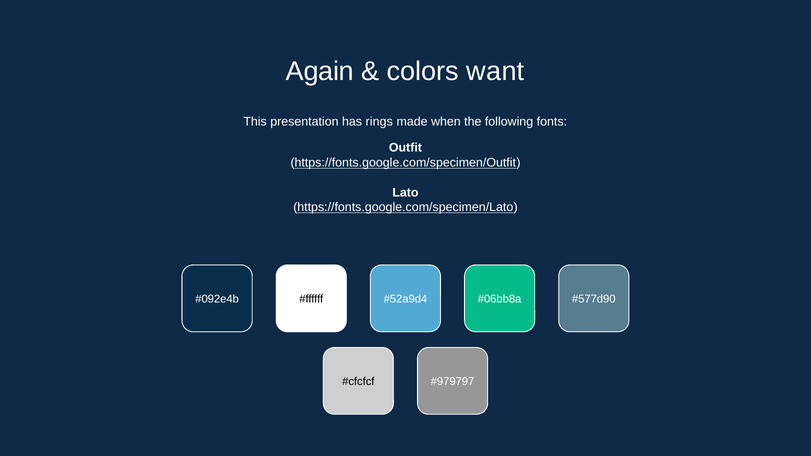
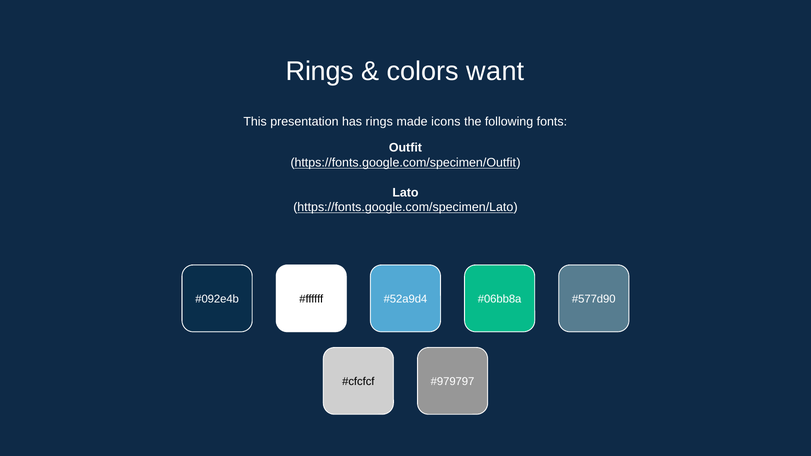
Again at (320, 72): Again -> Rings
when: when -> icons
